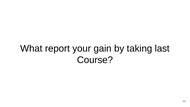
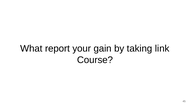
last: last -> link
